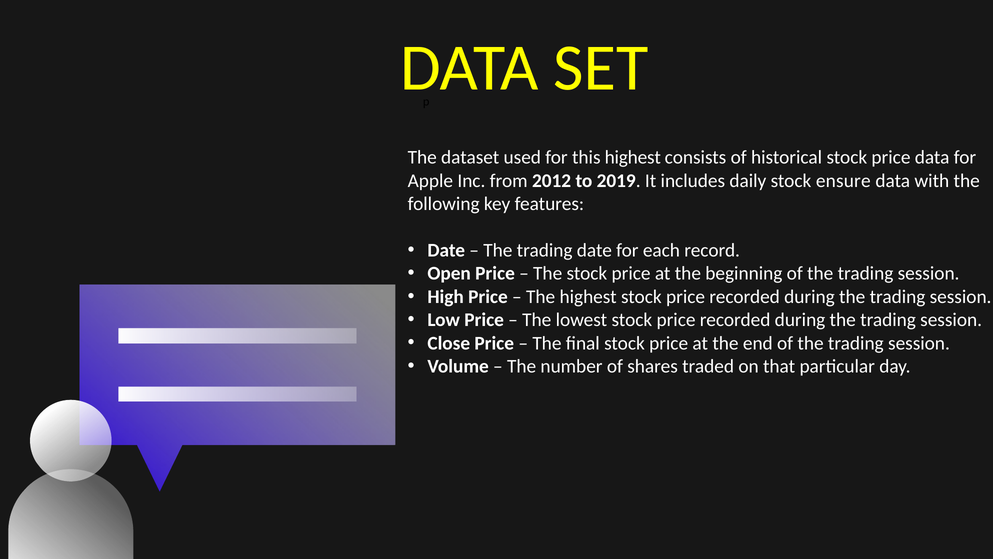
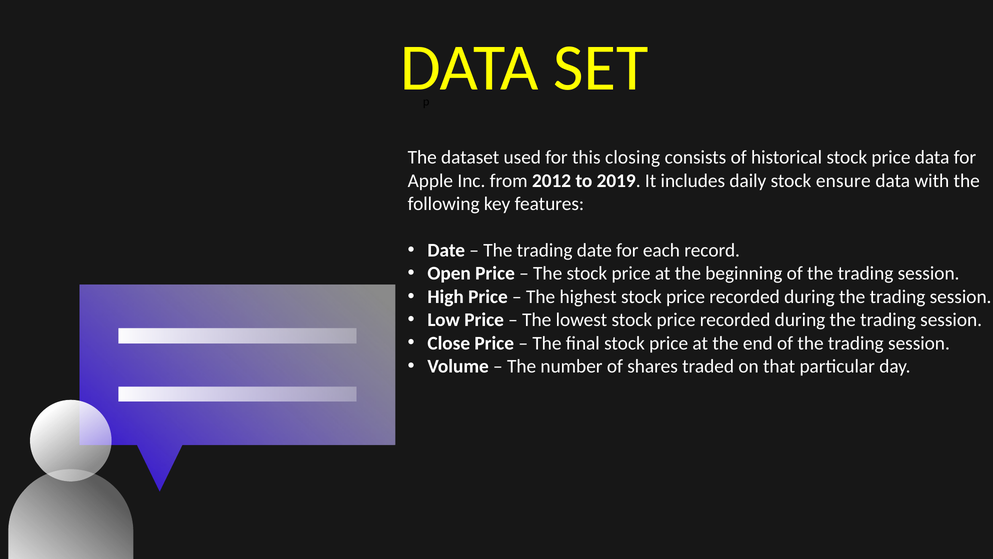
this highest: highest -> closing
